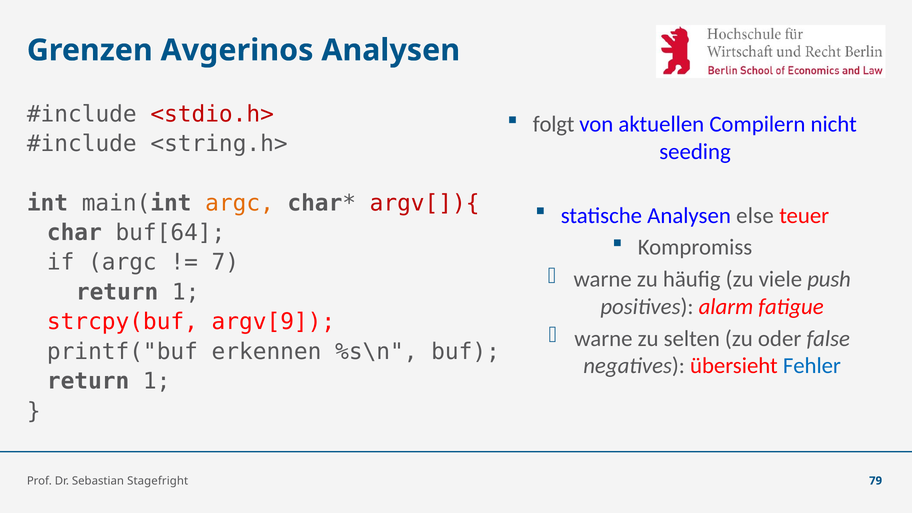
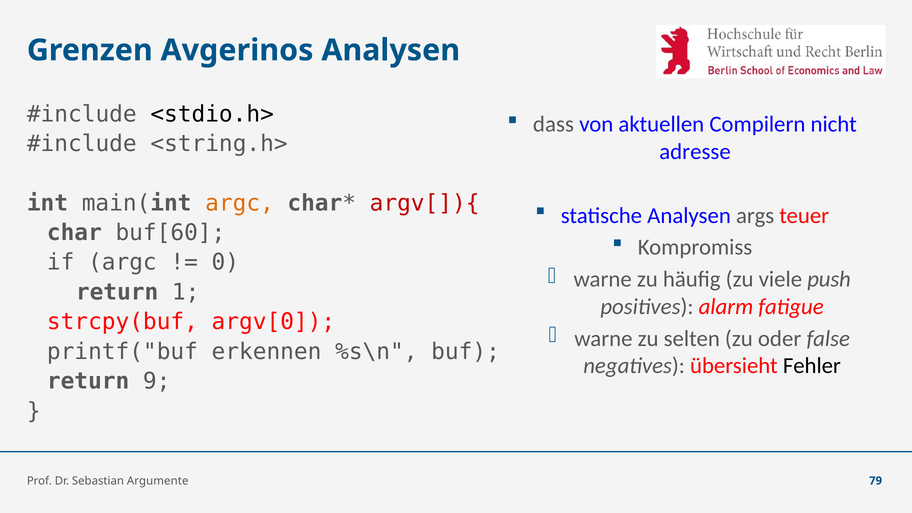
<stdio.h> colour: red -> black
folgt: folgt -> dass
seeding: seeding -> adresse
else: else -> args
buf[64: buf[64 -> buf[60
7: 7 -> 0
argv[9: argv[9 -> argv[0
Fehler colour: blue -> black
1 at (157, 381): 1 -> 9
Stagefright: Stagefright -> Argumente
